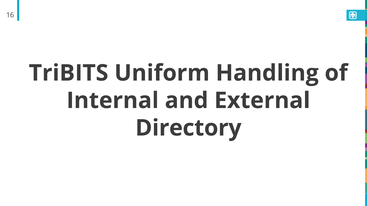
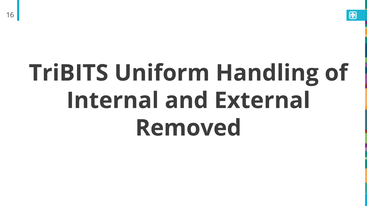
Directory: Directory -> Removed
